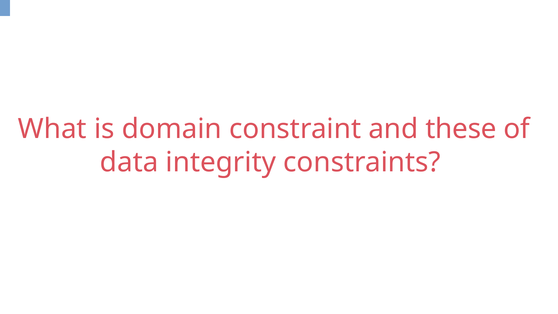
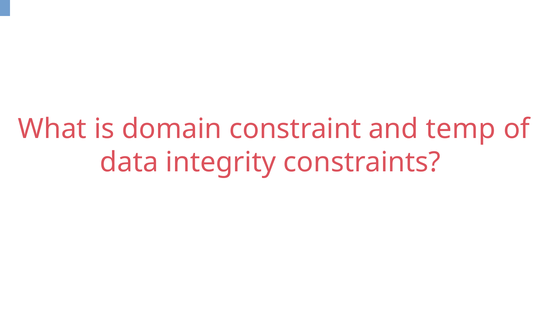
these: these -> temp
